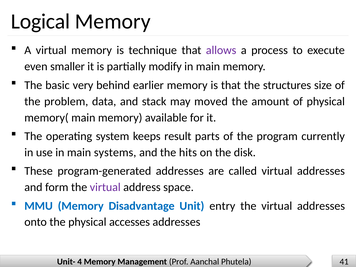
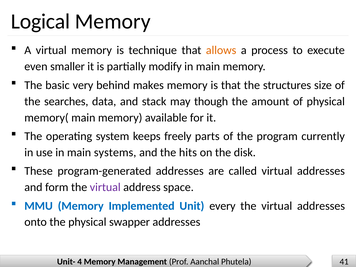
allows colour: purple -> orange
earlier: earlier -> makes
problem: problem -> searches
moved: moved -> though
result: result -> freely
Disadvantage: Disadvantage -> Implemented
entry: entry -> every
accesses: accesses -> swapper
